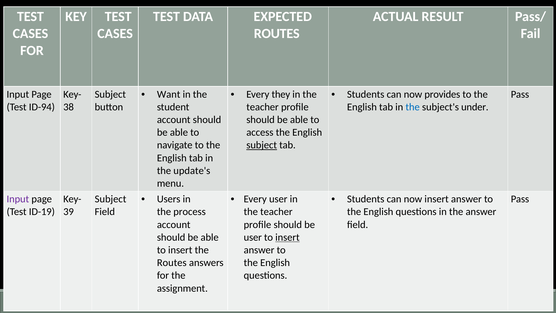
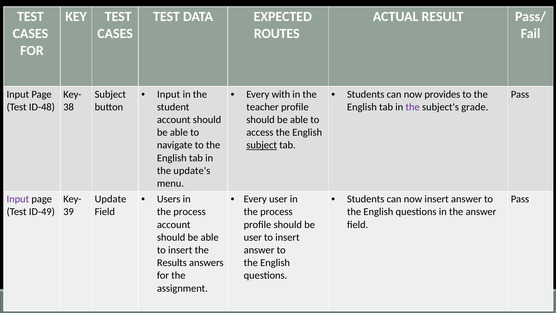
Want at (169, 94): Want -> Input
they: they -> with
ID-94: ID-94 -> ID-48
the at (413, 107) colour: blue -> purple
under: under -> grade
Subject at (111, 199): Subject -> Update
ID-19: ID-19 -> ID-49
teacher at (276, 212): teacher -> process
insert at (287, 237) underline: present -> none
Routes: Routes -> Results
